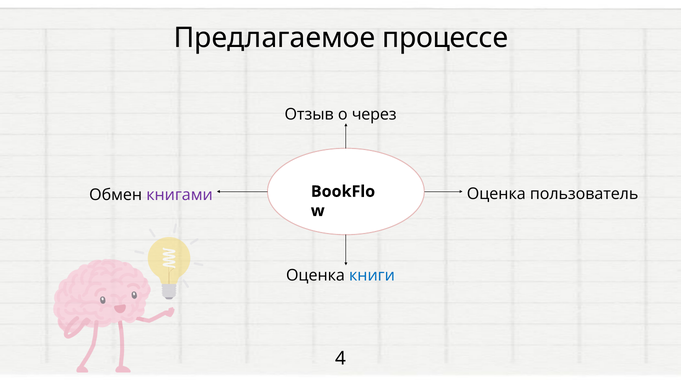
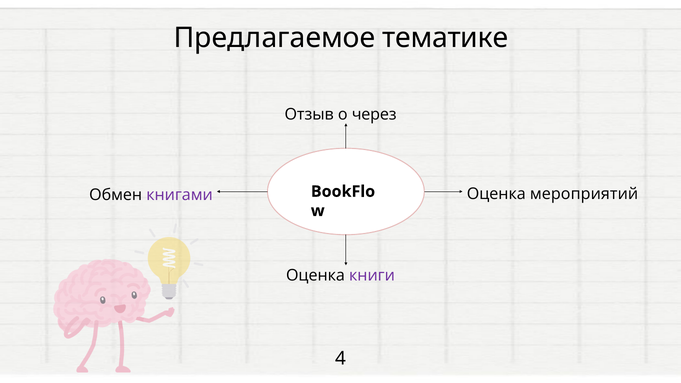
процессе: процессе -> тематике
пользователь: пользователь -> мероприятий
книги colour: blue -> purple
